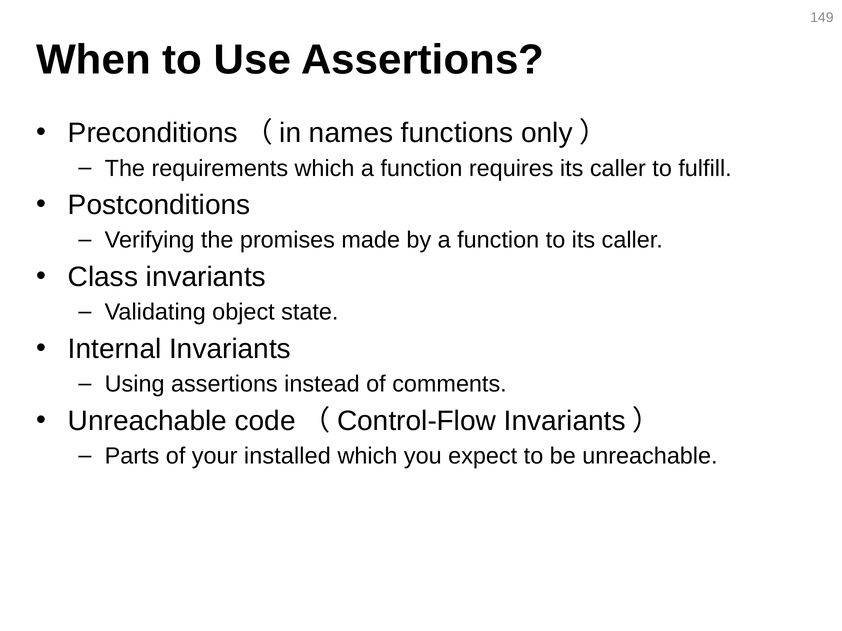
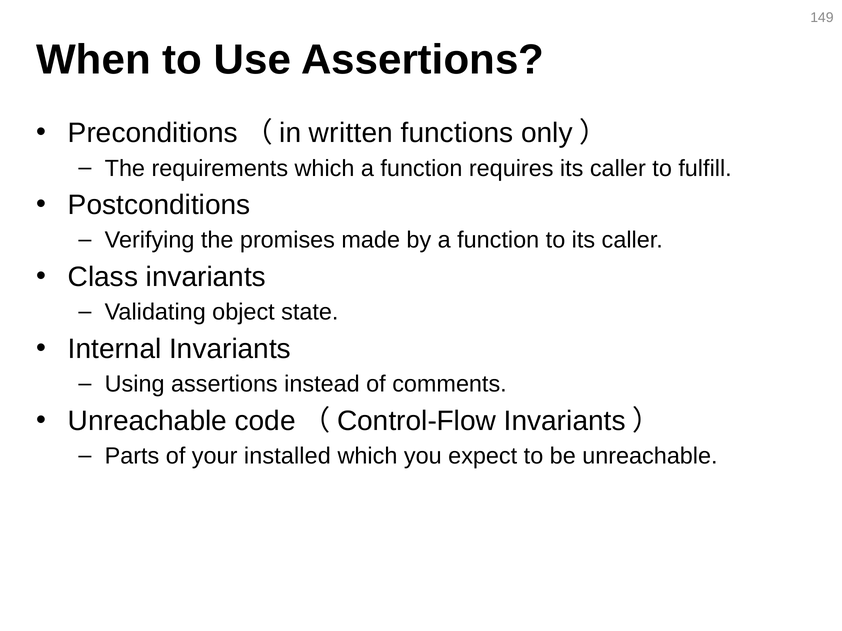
names: names -> written
